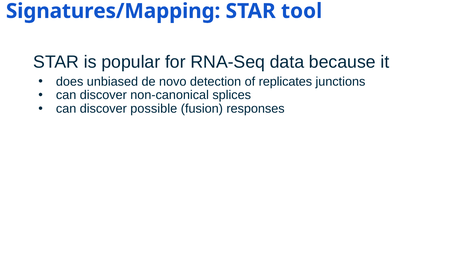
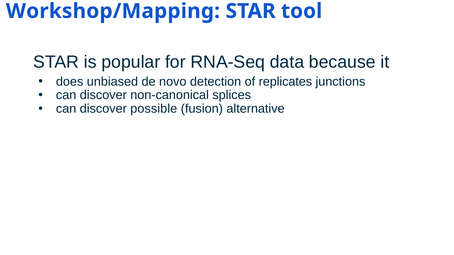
Signatures/Mapping: Signatures/Mapping -> Workshop/Mapping
responses: responses -> alternative
